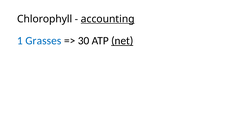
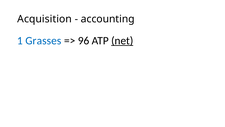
Chlorophyll: Chlorophyll -> Acquisition
accounting underline: present -> none
30: 30 -> 96
